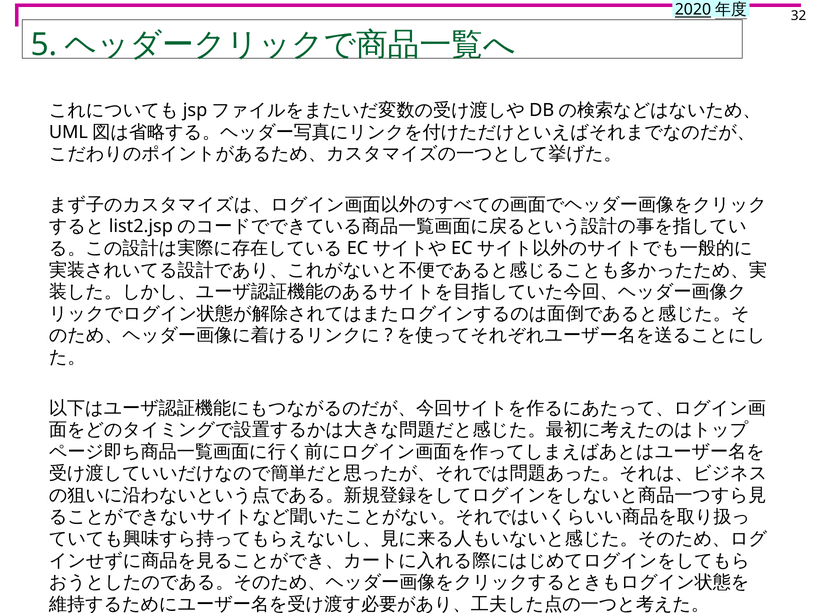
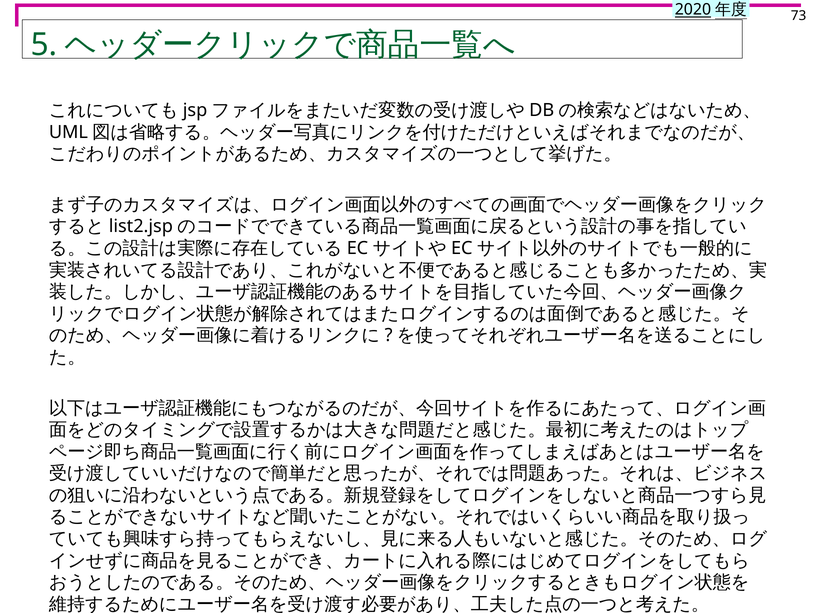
32: 32 -> 73
